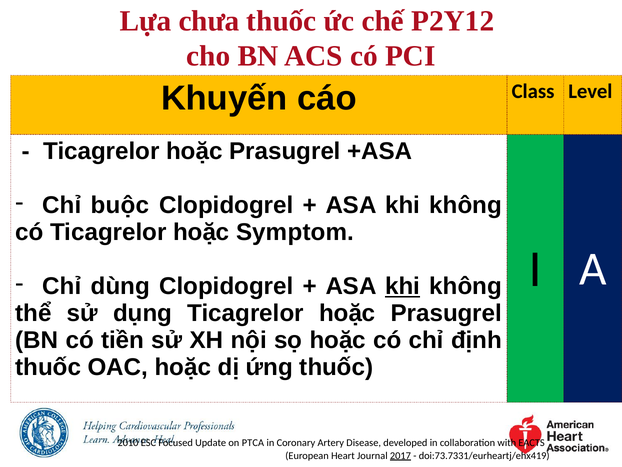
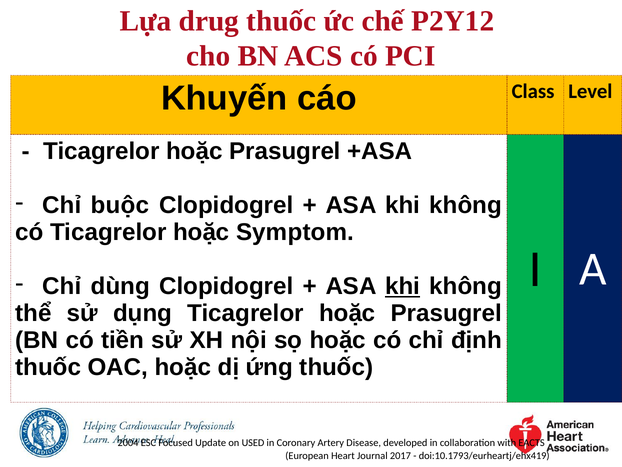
chưa: chưa -> drug
2010: 2010 -> 2004
PTCA: PTCA -> USED
2017 underline: present -> none
doi:73.7331/eurheartj/ehx419: doi:73.7331/eurheartj/ehx419 -> doi:10.1793/eurheartj/ehx419
